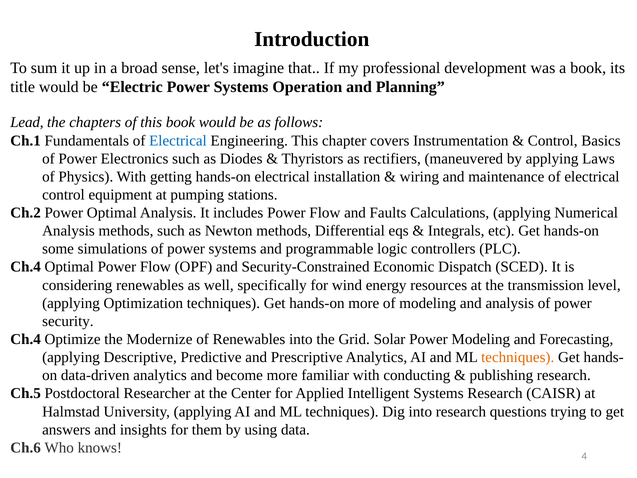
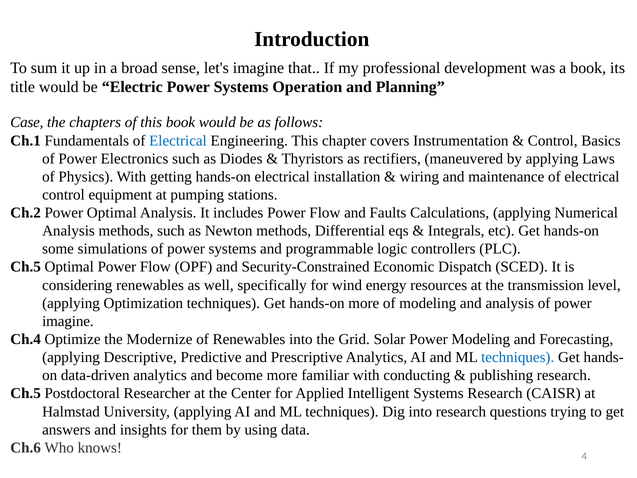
Lead: Lead -> Case
Ch.4 at (26, 267): Ch.4 -> Ch.5
security at (68, 321): security -> imagine
techniques at (518, 357) colour: orange -> blue
